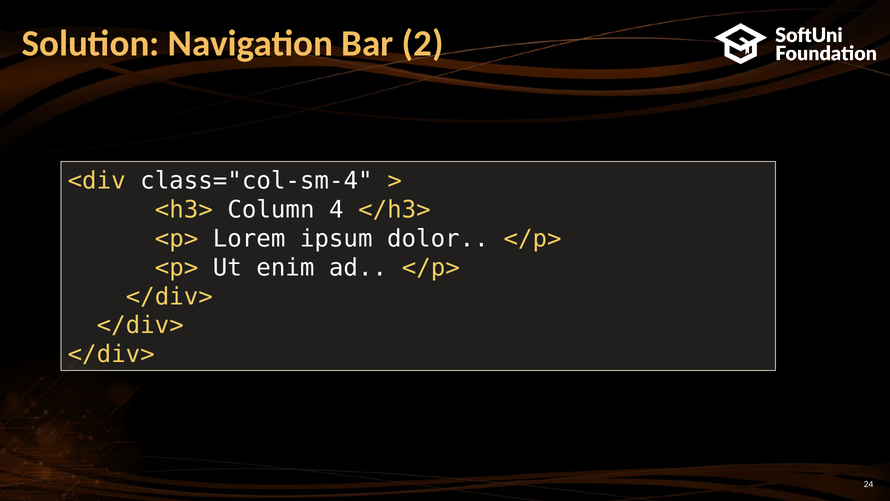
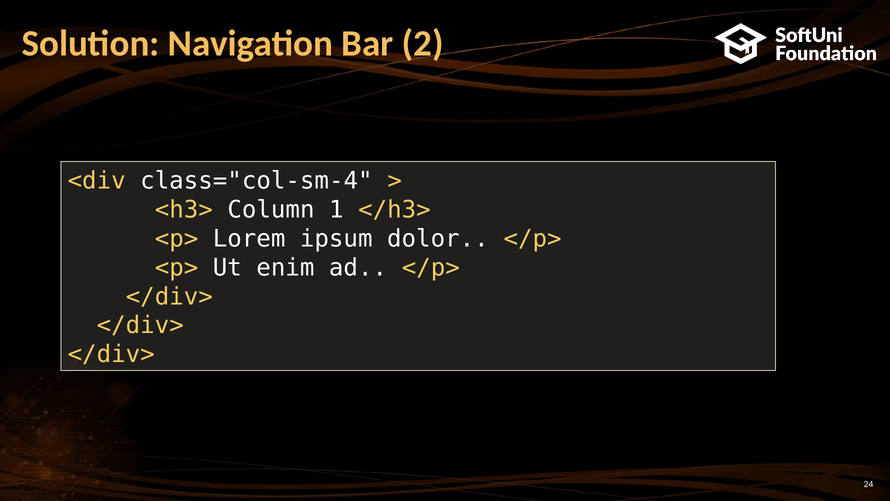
4: 4 -> 1
